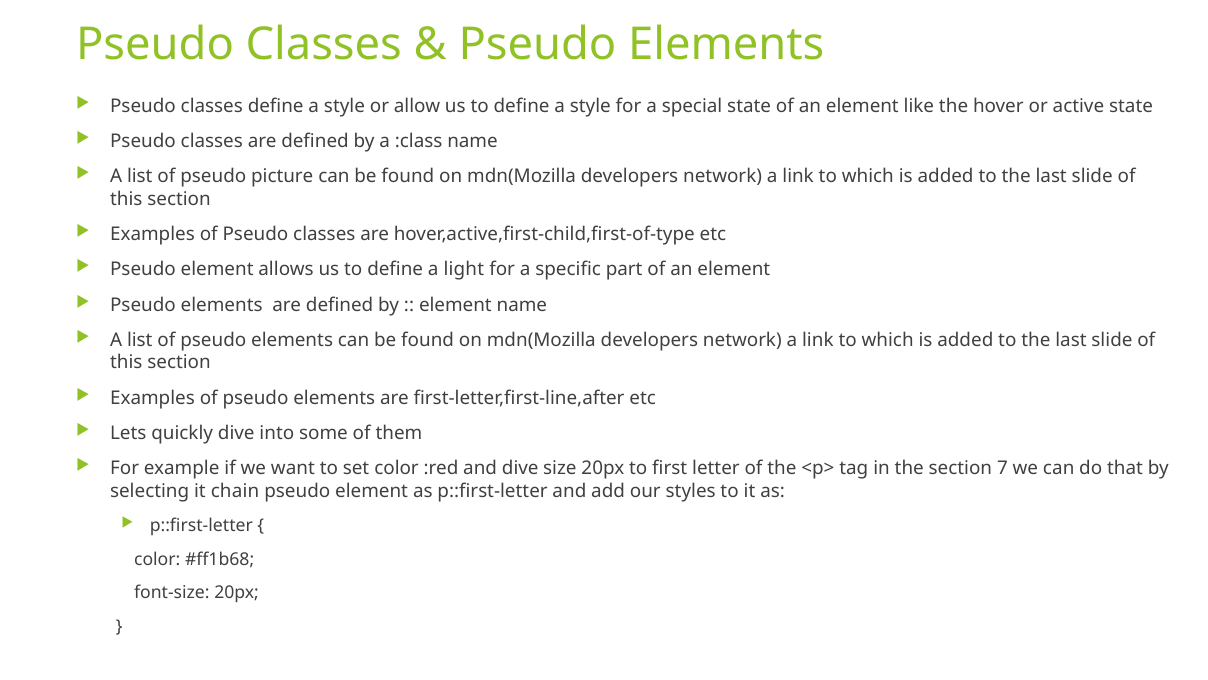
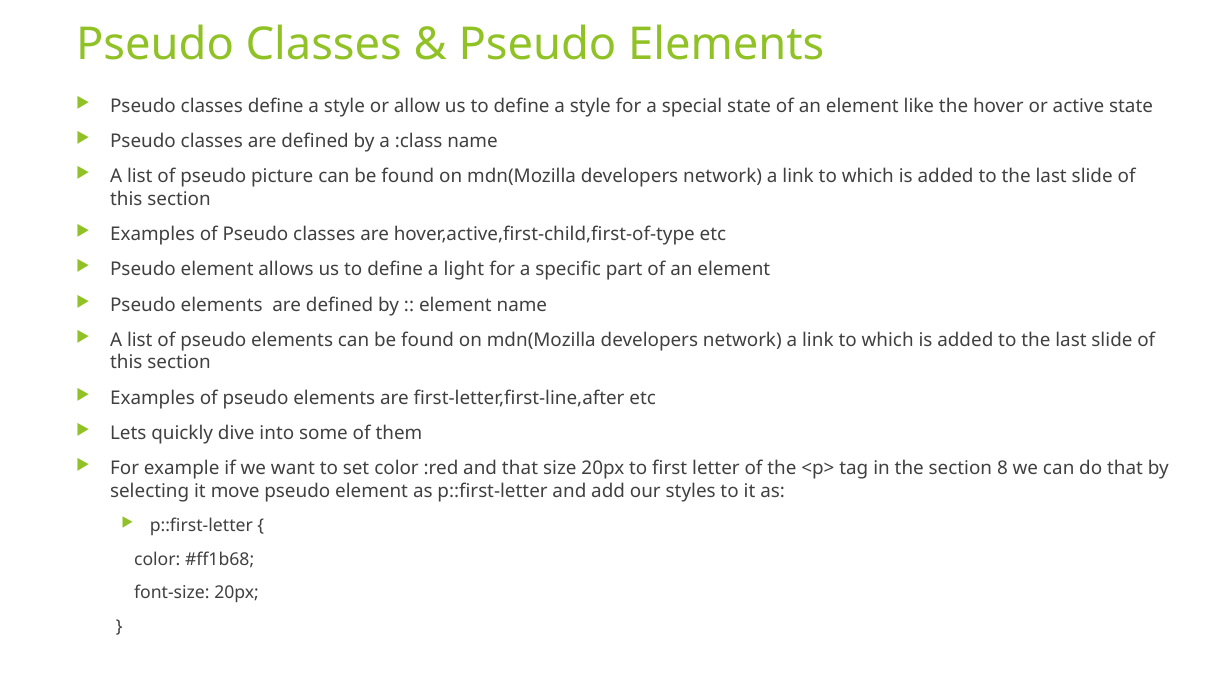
and dive: dive -> that
7: 7 -> 8
chain: chain -> move
